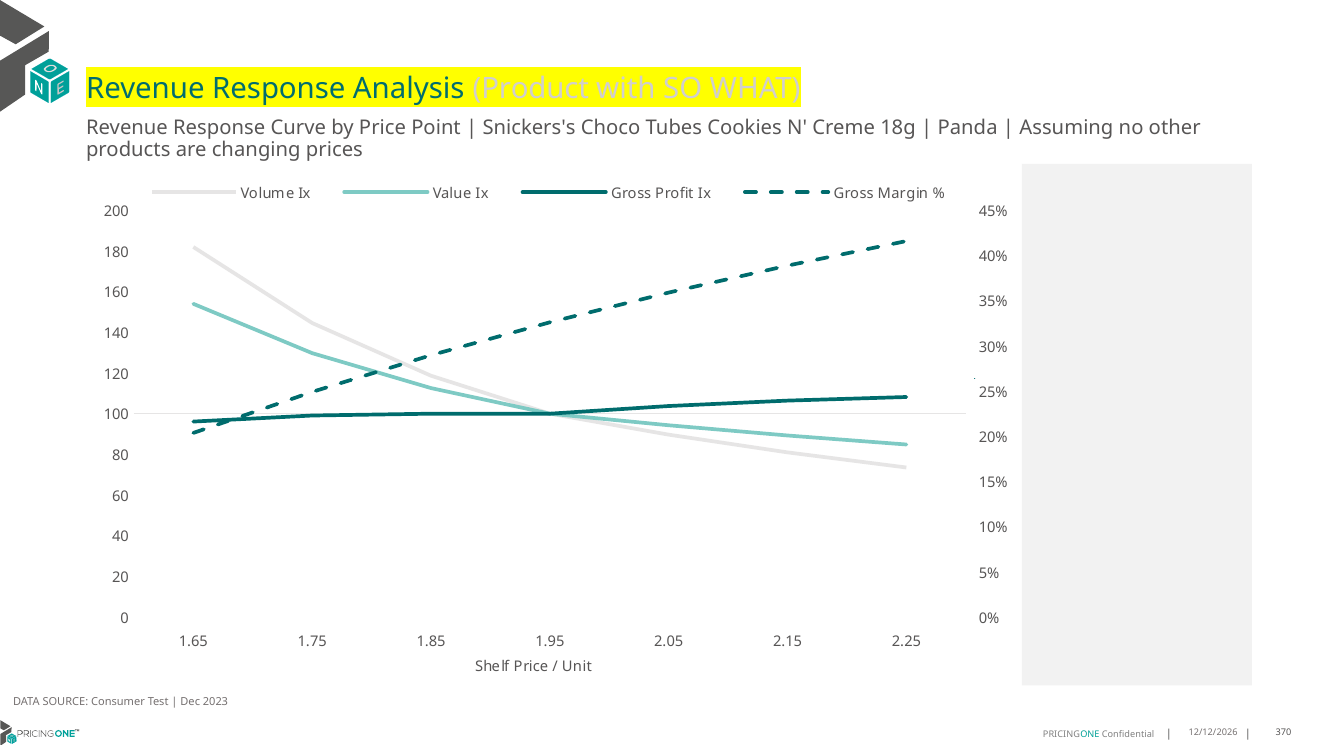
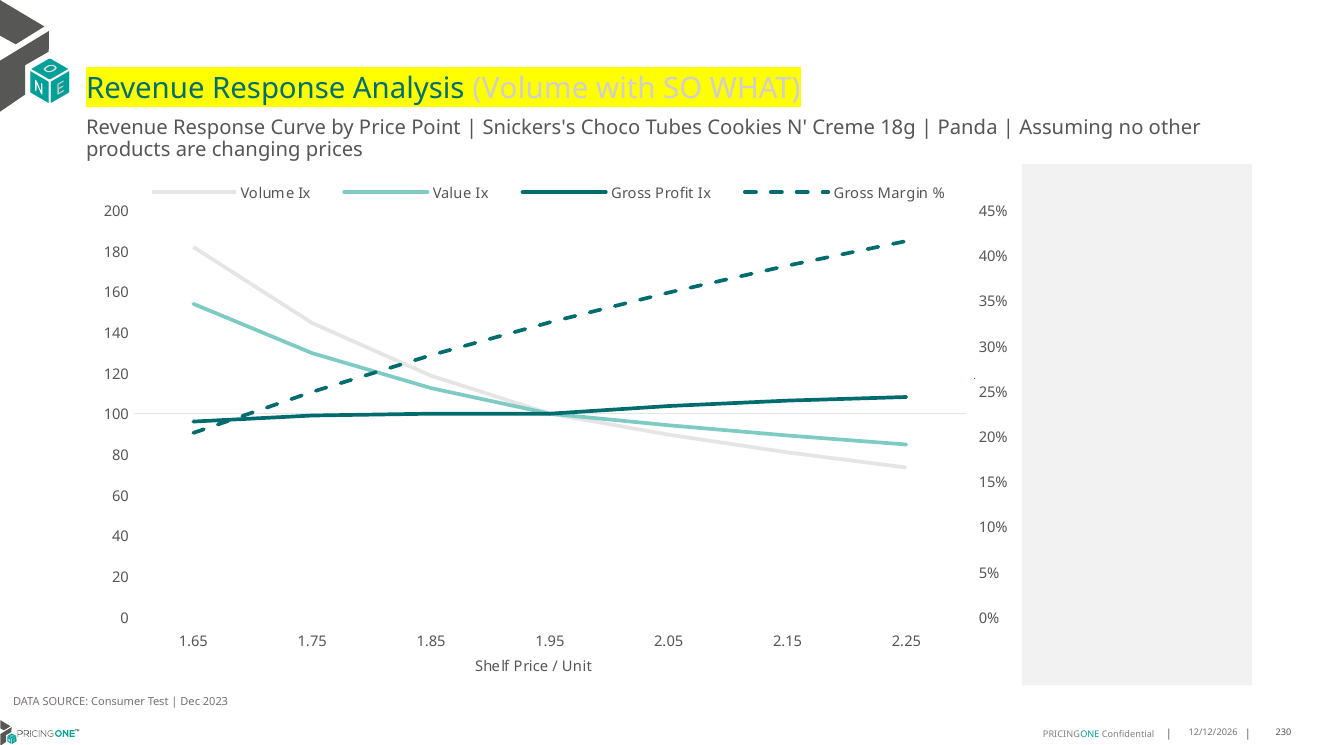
Analysis Product: Product -> Volume
370: 370 -> 230
